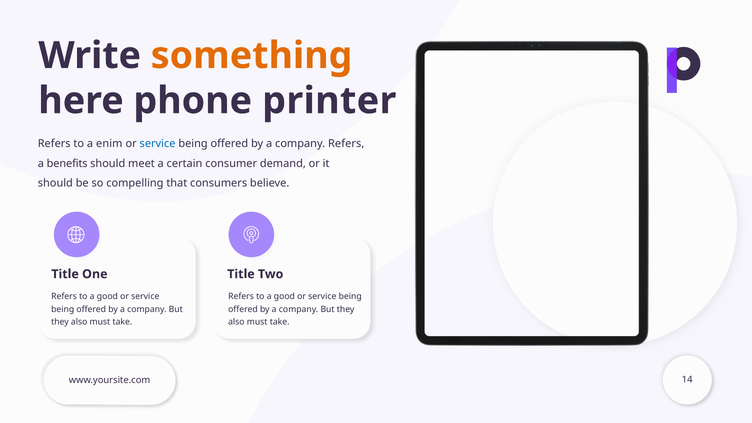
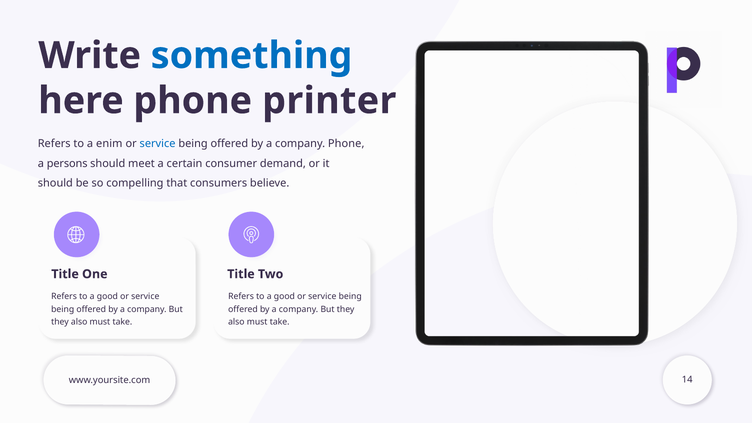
something colour: orange -> blue
company Refers: Refers -> Phone
benefits: benefits -> persons
